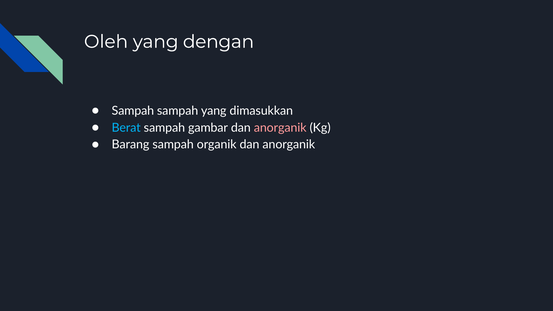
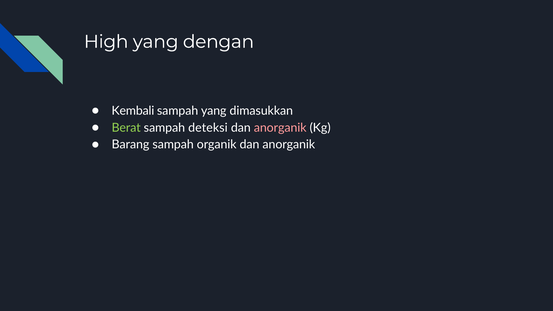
Oleh: Oleh -> High
Sampah at (133, 111): Sampah -> Kembali
Berat colour: light blue -> light green
gambar: gambar -> deteksi
